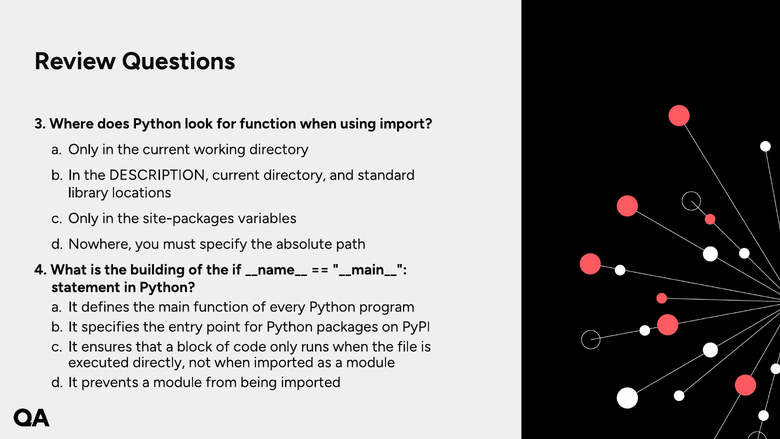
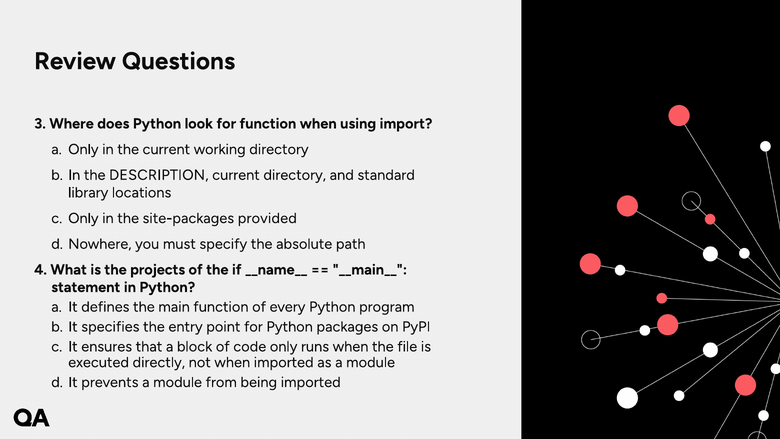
variables: variables -> provided
building: building -> projects
